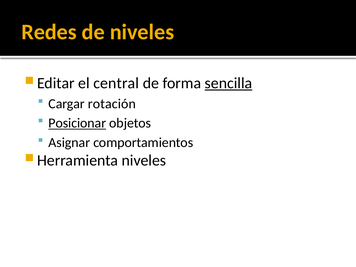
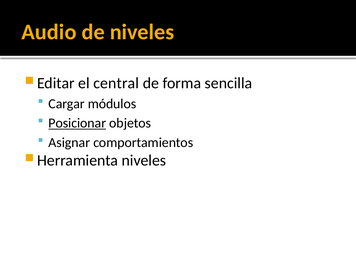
Redes: Redes -> Audio
sencilla underline: present -> none
rotación: rotación -> módulos
